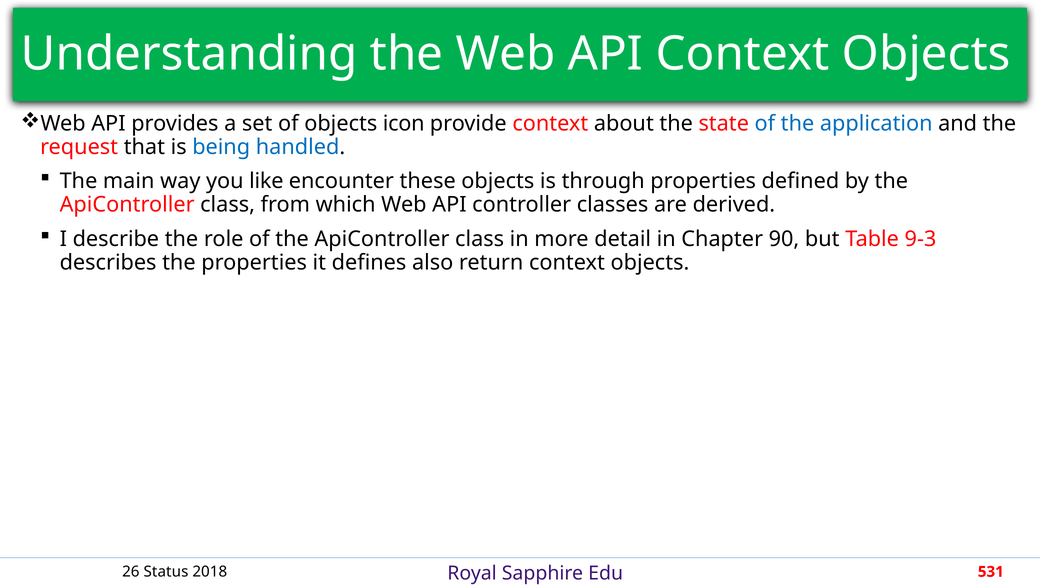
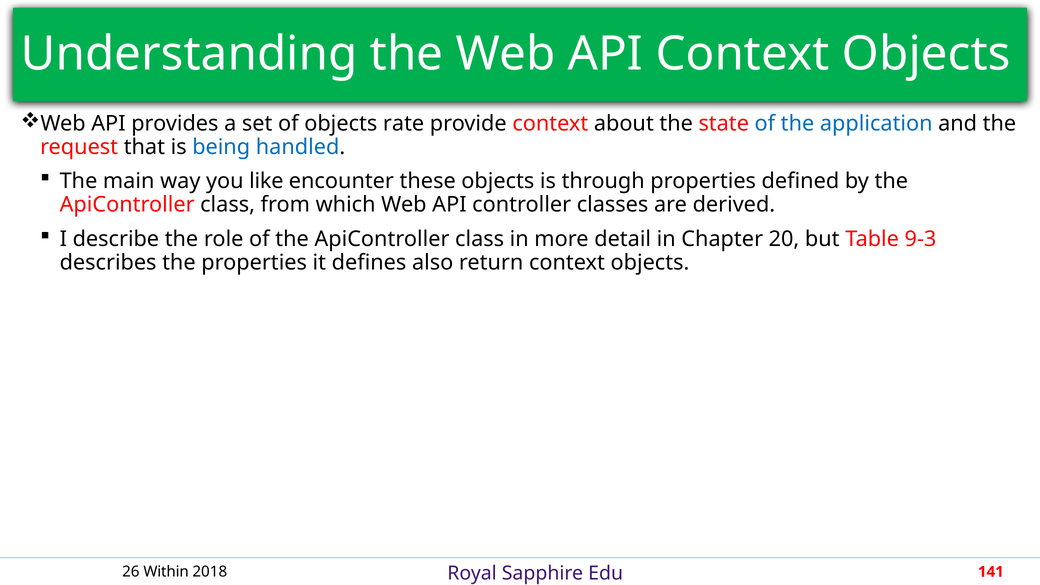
icon: icon -> rate
90: 90 -> 20
Status: Status -> Within
531: 531 -> 141
